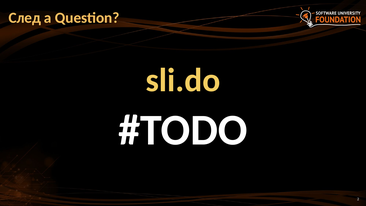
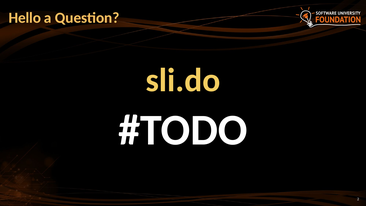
След: След -> Hello
